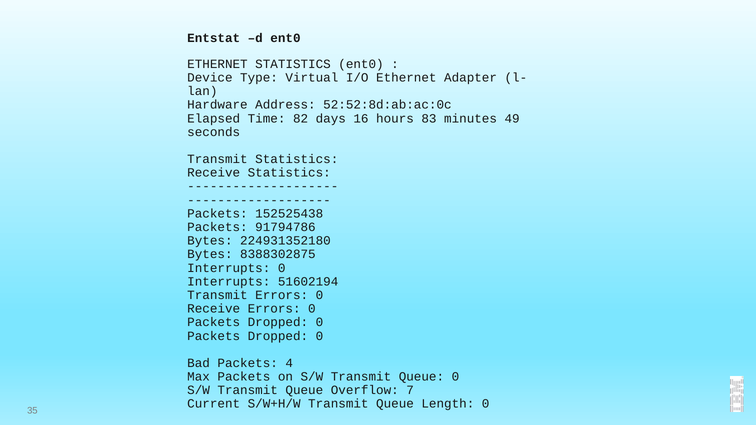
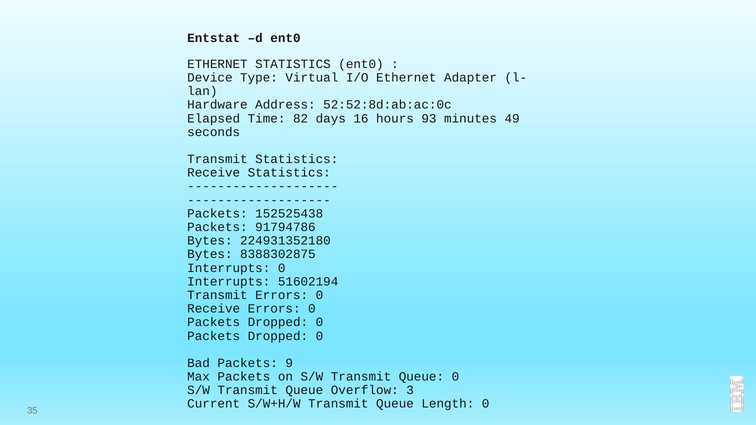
83: 83 -> 93
4: 4 -> 9
7: 7 -> 3
